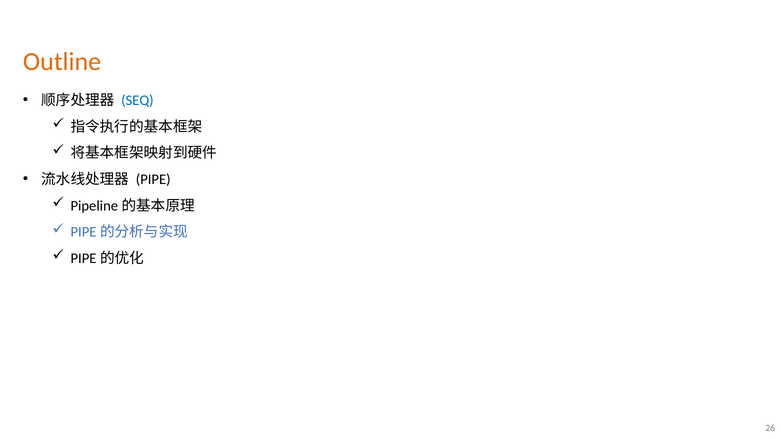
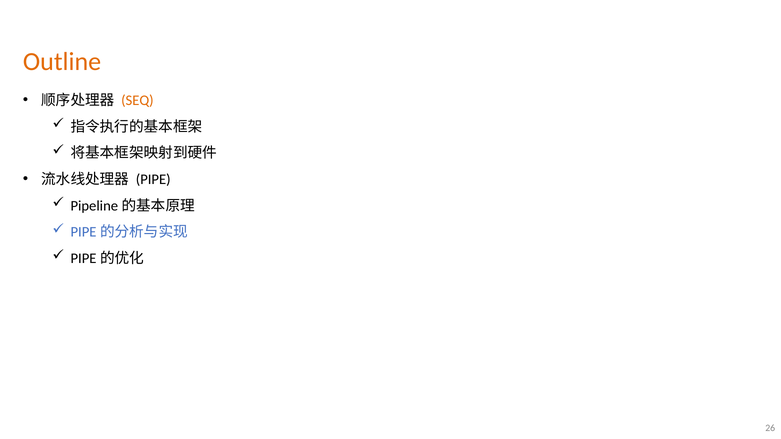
SEQ colour: blue -> orange
